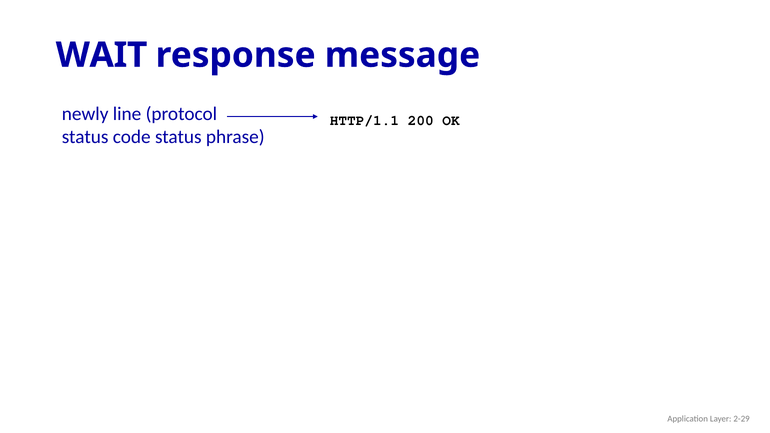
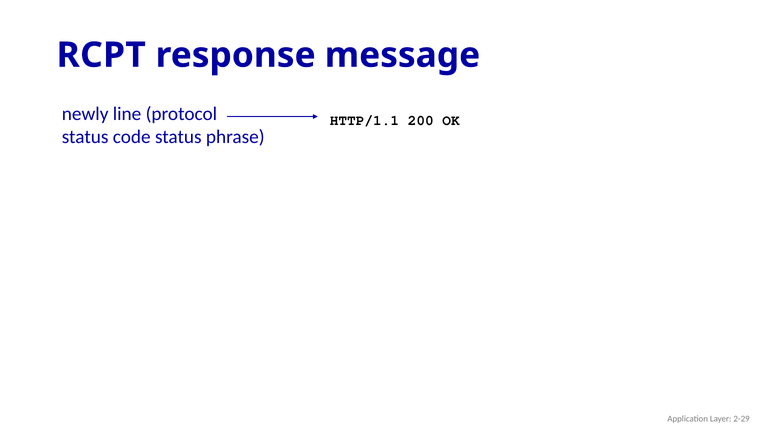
WAIT: WAIT -> RCPT
